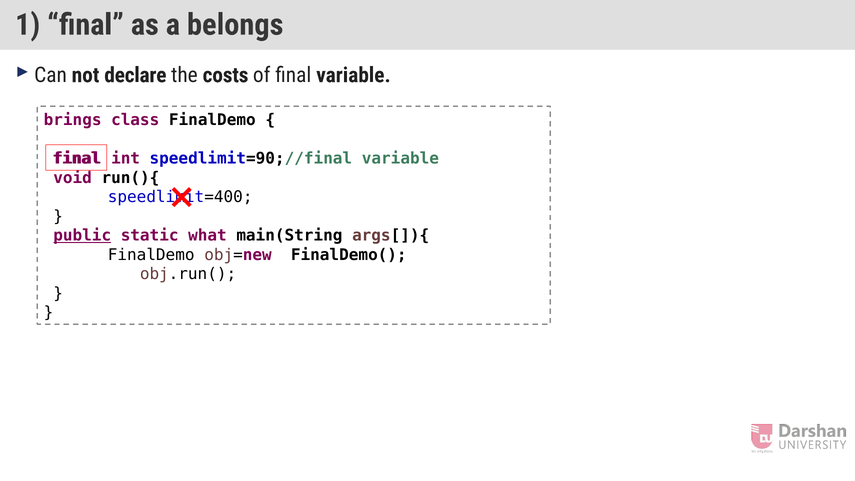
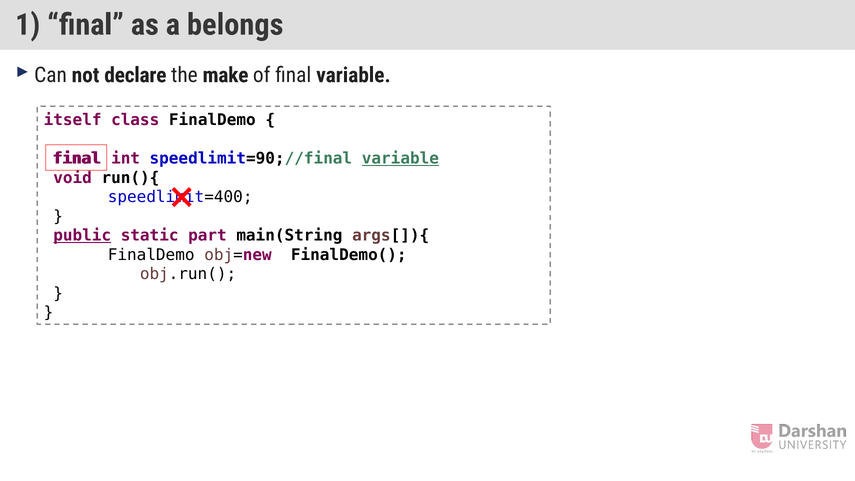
costs: costs -> make
brings: brings -> itself
variable at (400, 159) underline: none -> present
what: what -> part
